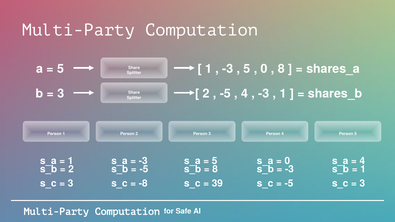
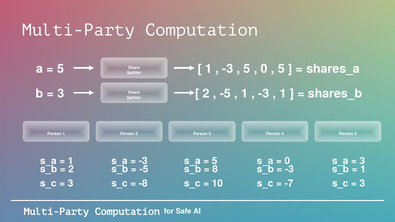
8 at (281, 69): 8 -> 5
4 at (245, 94): 4 -> 1
4 at (362, 161): 4 -> 3
39: 39 -> 10
-5 at (289, 183): -5 -> -7
